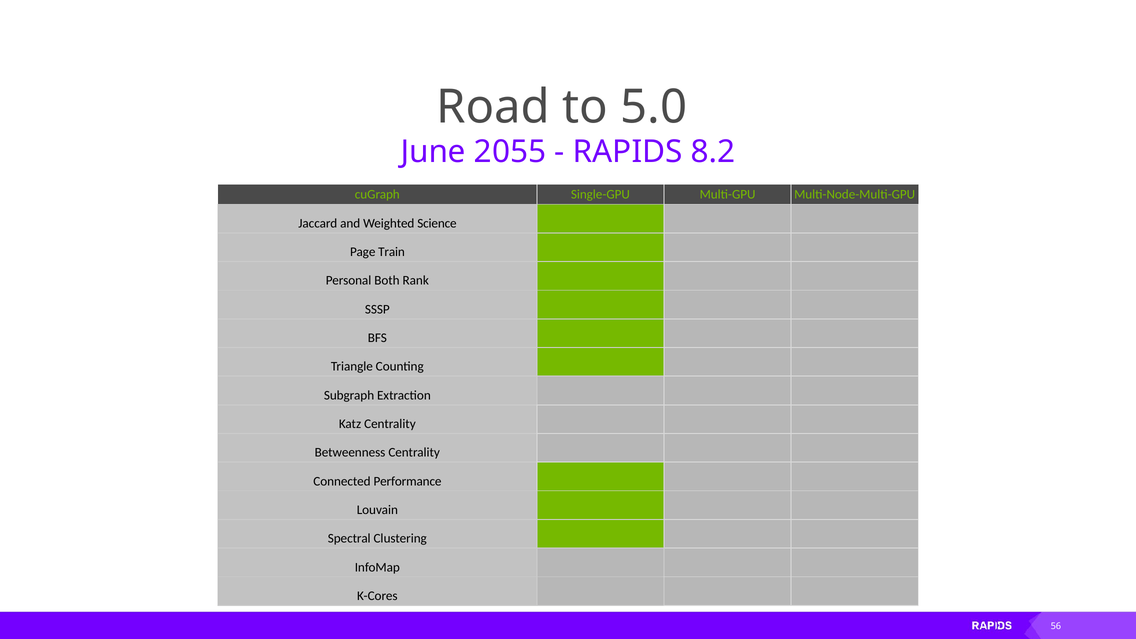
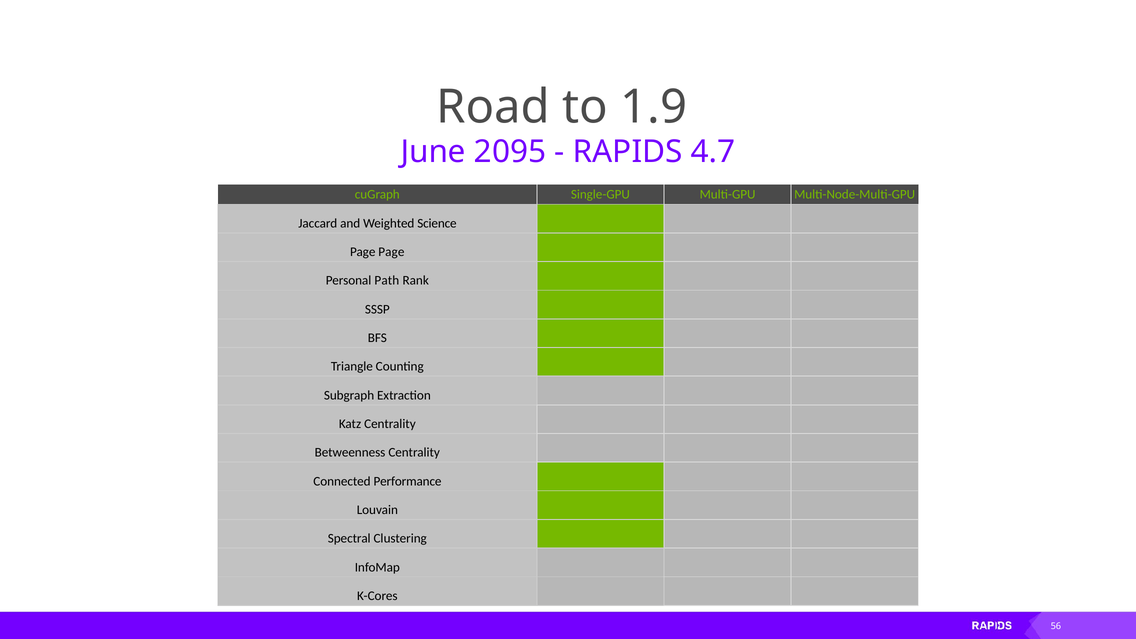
5.0: 5.0 -> 1.9
2055: 2055 -> 2095
8.2: 8.2 -> 4.7
Page Train: Train -> Page
Both: Both -> Path
